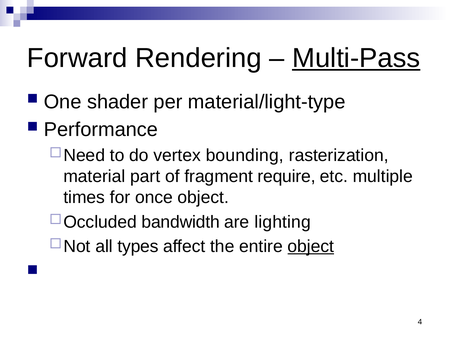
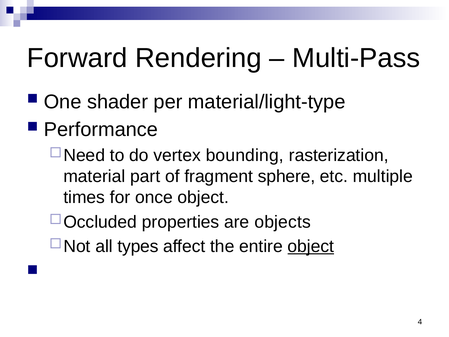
Multi-Pass underline: present -> none
require: require -> sphere
bandwidth: bandwidth -> properties
lighting: lighting -> objects
